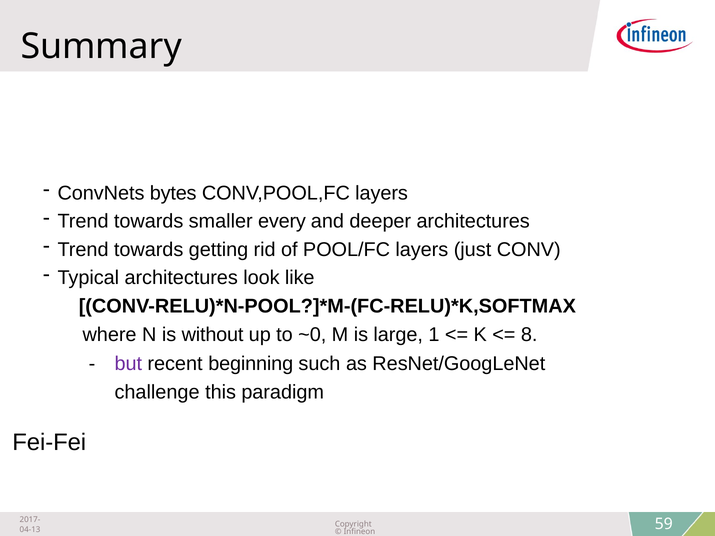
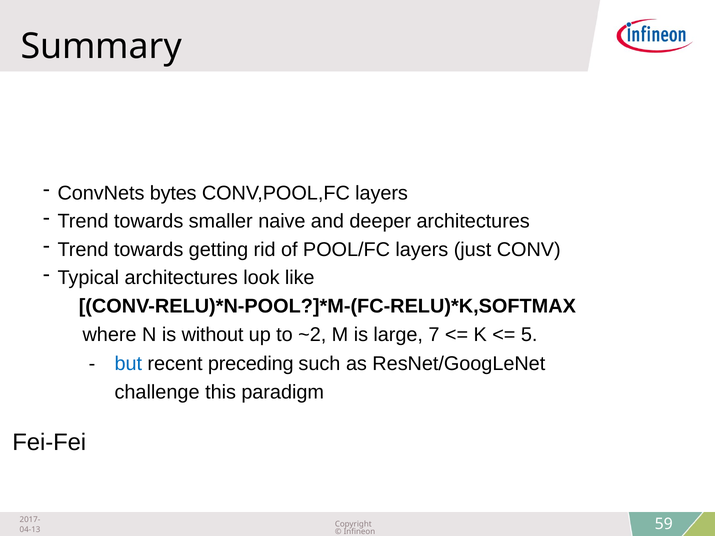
every: every -> naive
~0: ~0 -> ~2
1: 1 -> 7
8 at (529, 335): 8 -> 5
but colour: purple -> blue
beginning: beginning -> preceding
